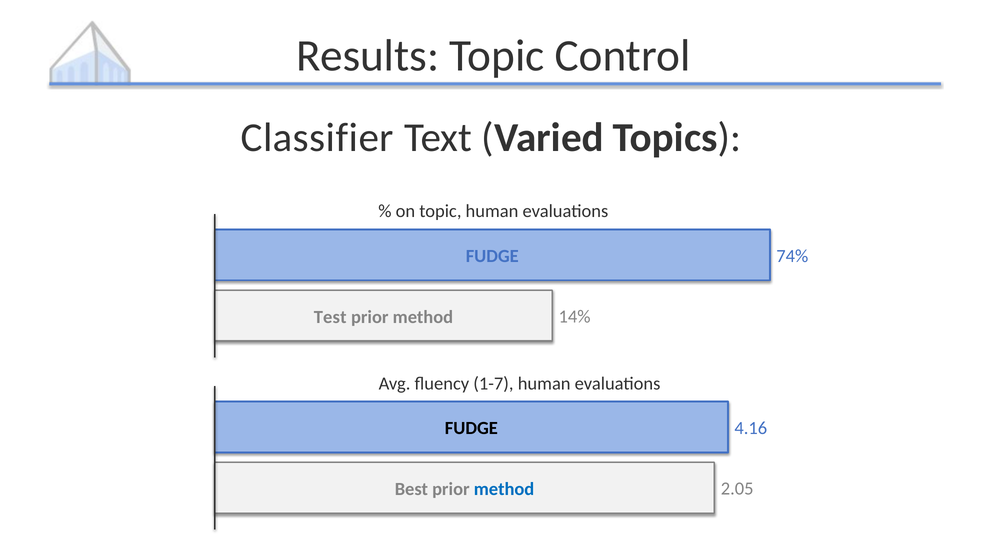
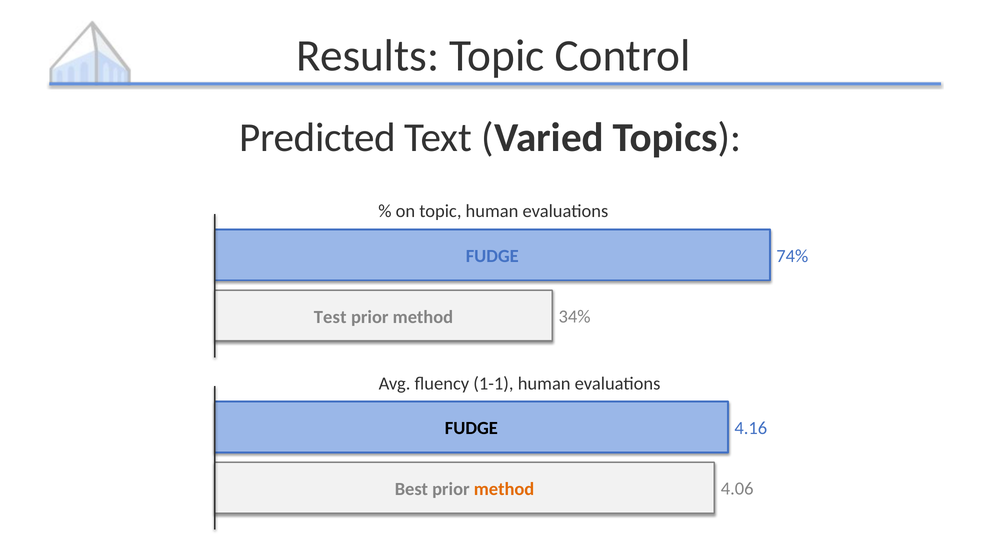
Classifier: Classifier -> Predicted
14%: 14% -> 34%
1-7: 1-7 -> 1-1
2.05: 2.05 -> 4.06
method at (504, 489) colour: blue -> orange
